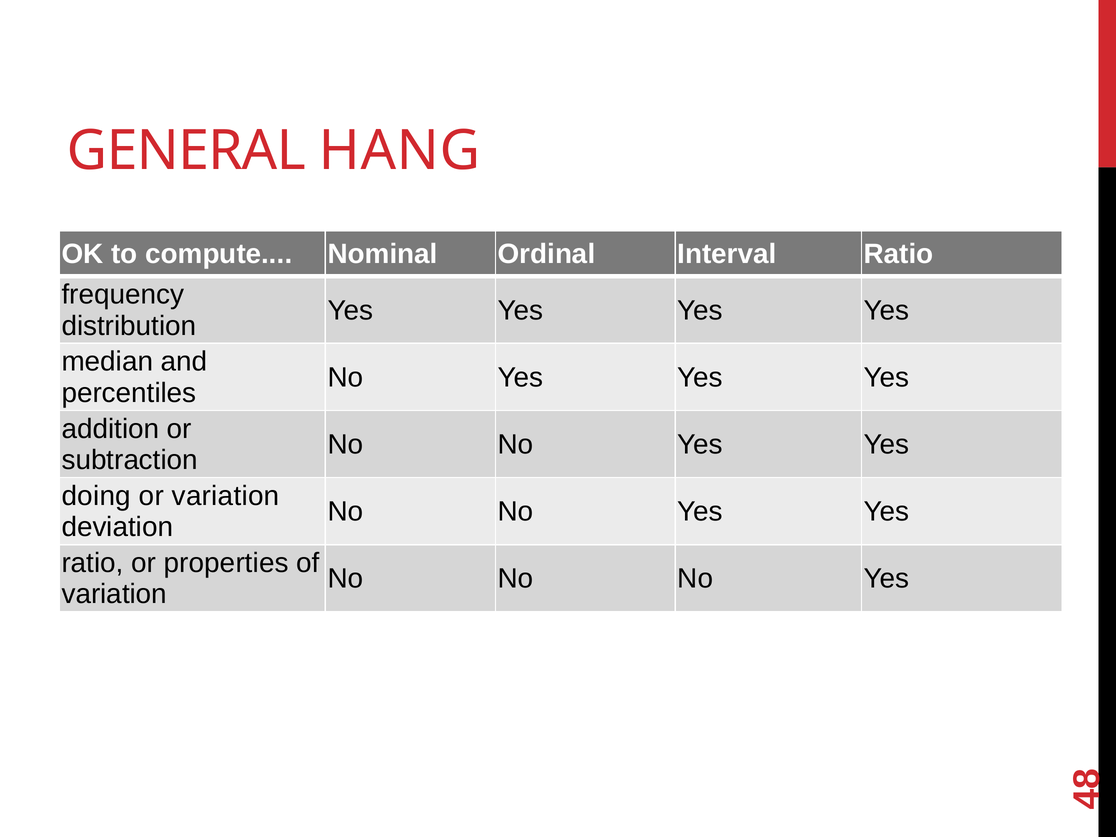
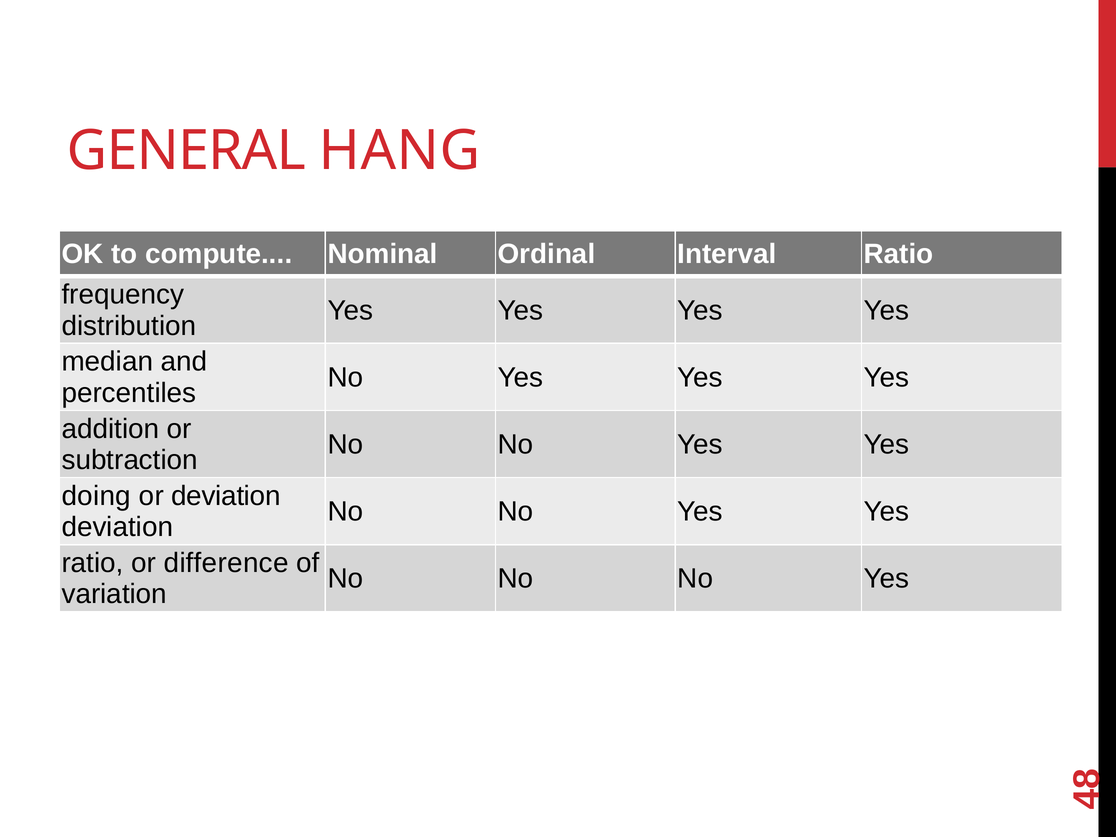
or variation: variation -> deviation
properties: properties -> difference
